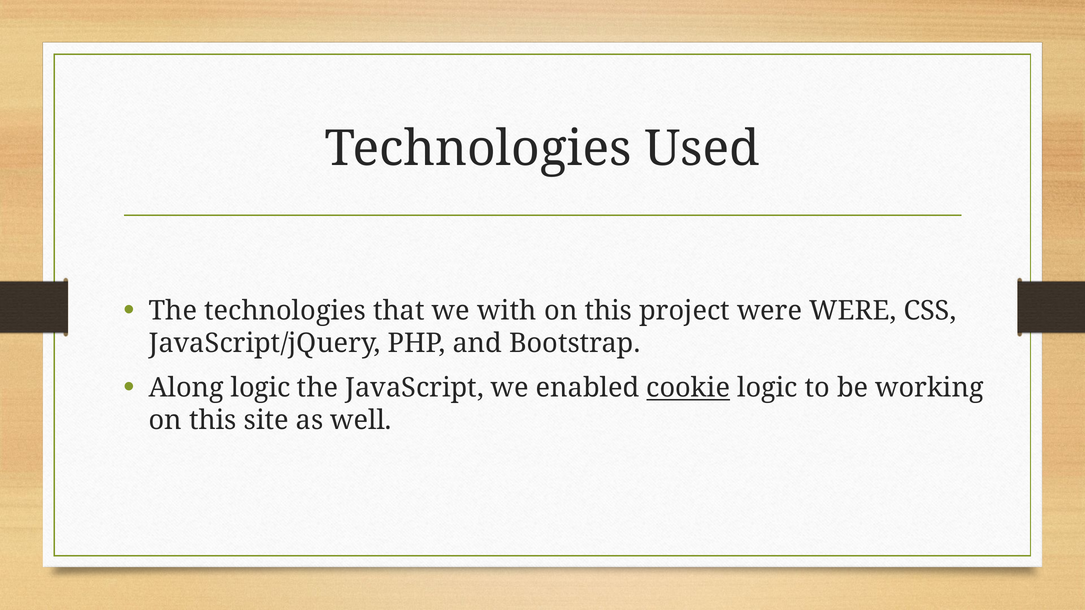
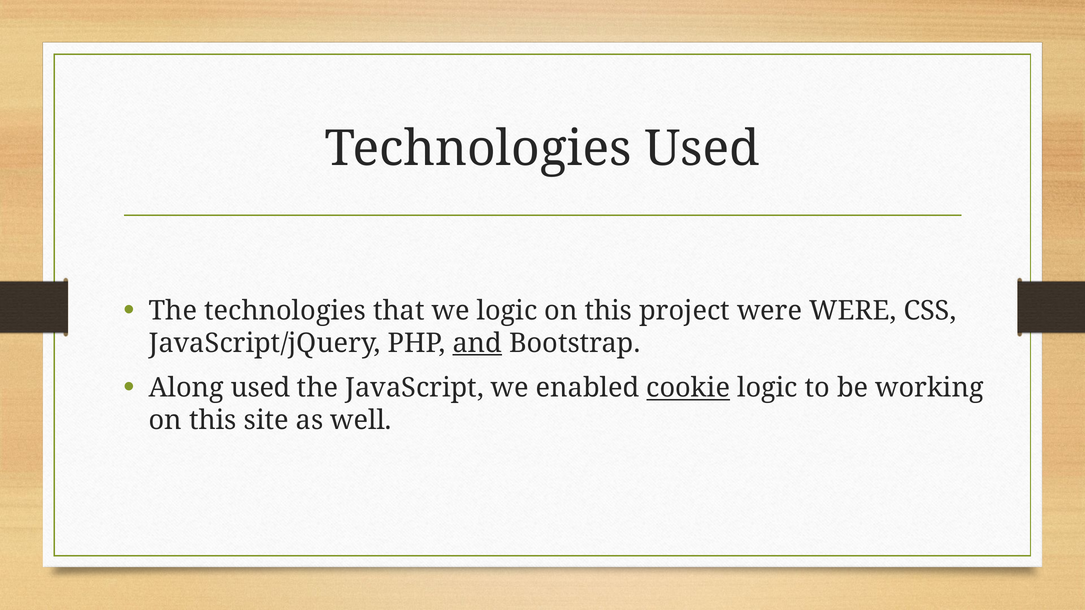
we with: with -> logic
and underline: none -> present
Along logic: logic -> used
